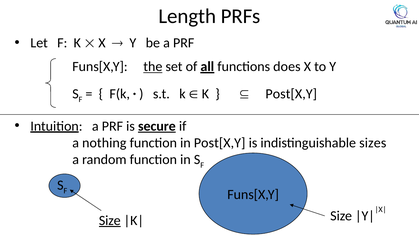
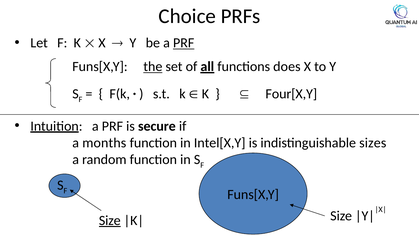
Length: Length -> Choice
PRF at (184, 43) underline: none -> present
Post[X,Y at (291, 94): Post[X,Y -> Four[X,Y
secure underline: present -> none
nothing: nothing -> months
in Post[X,Y: Post[X,Y -> Intel[X,Y
